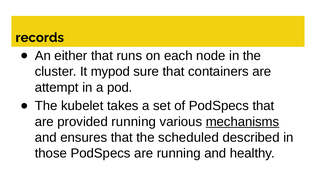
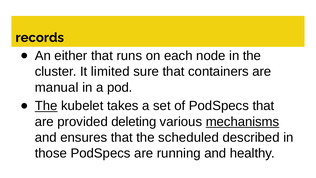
mypod: mypod -> limited
attempt: attempt -> manual
The at (46, 106) underline: none -> present
provided running: running -> deleting
